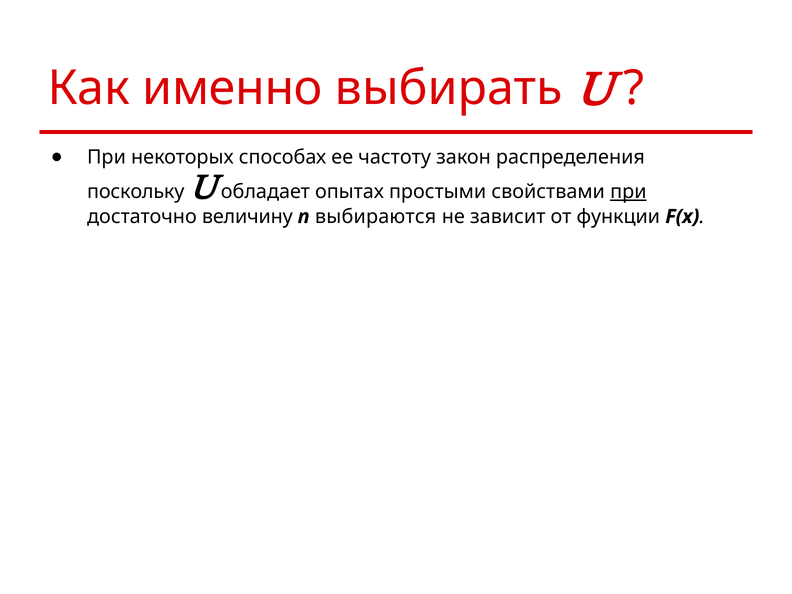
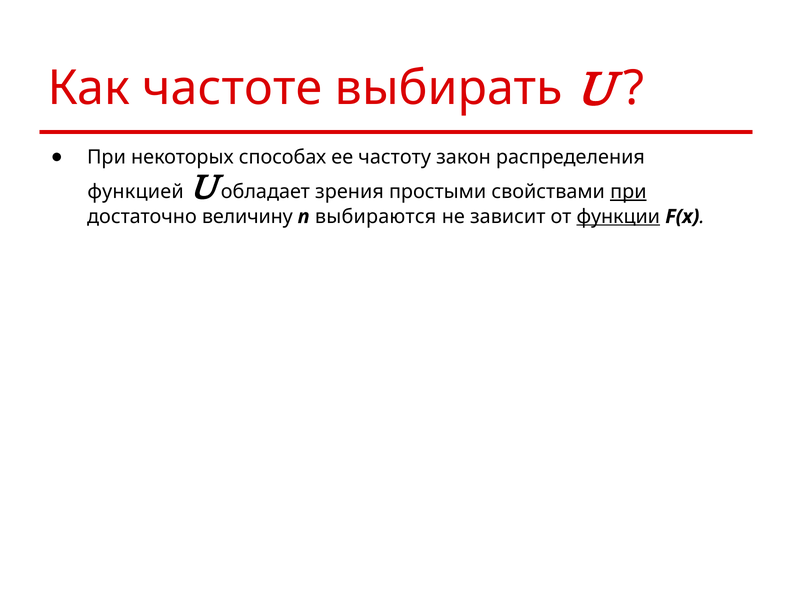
именно: именно -> частоте
поскольку: поскольку -> функцией
опытах: опытах -> зрения
функции underline: none -> present
